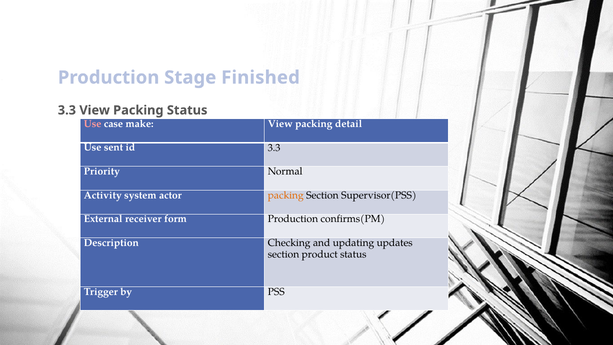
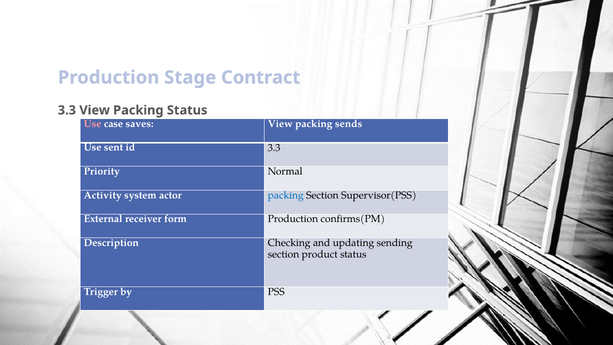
Finished: Finished -> Contract
make: make -> saves
detail: detail -> sends
packing at (286, 195) colour: orange -> blue
updates: updates -> sending
